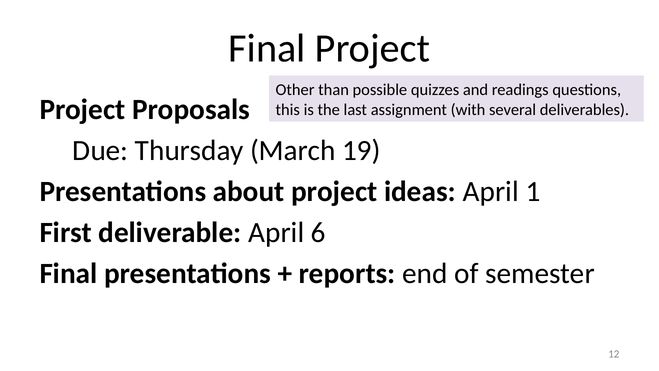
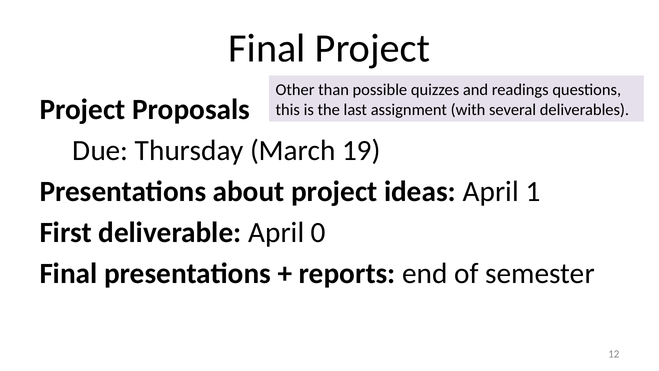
6: 6 -> 0
